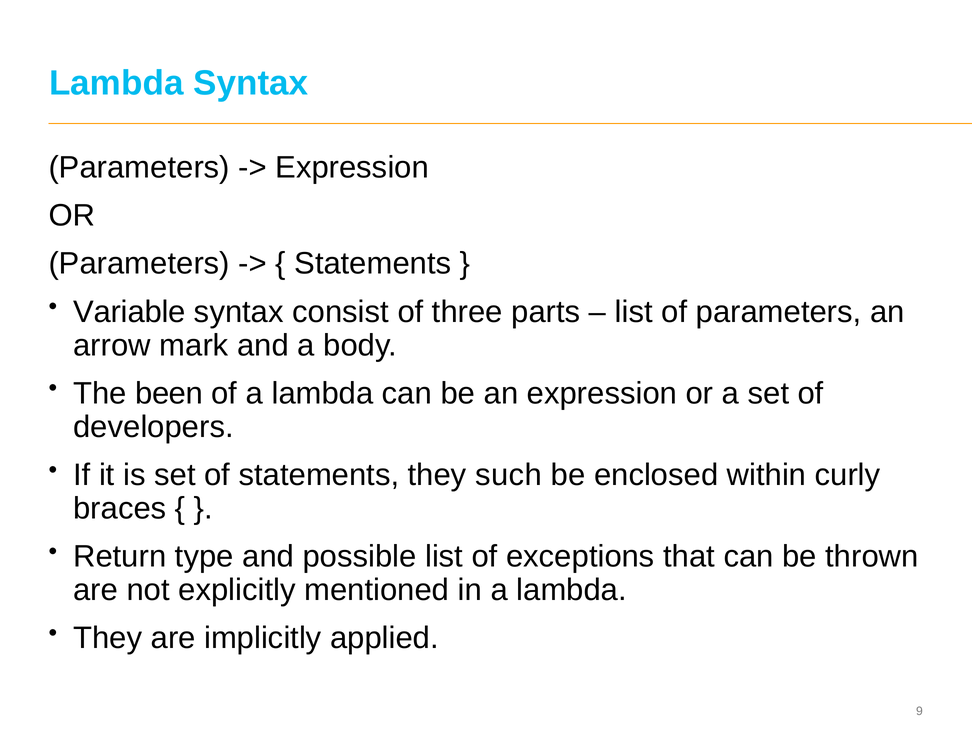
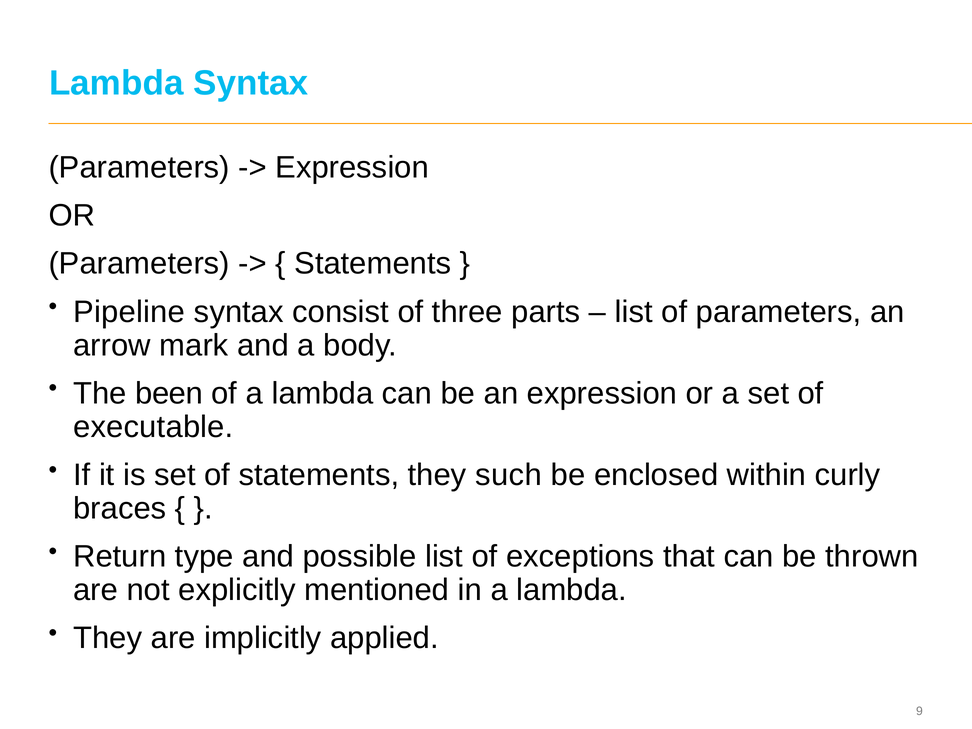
Variable: Variable -> Pipeline
developers: developers -> executable
